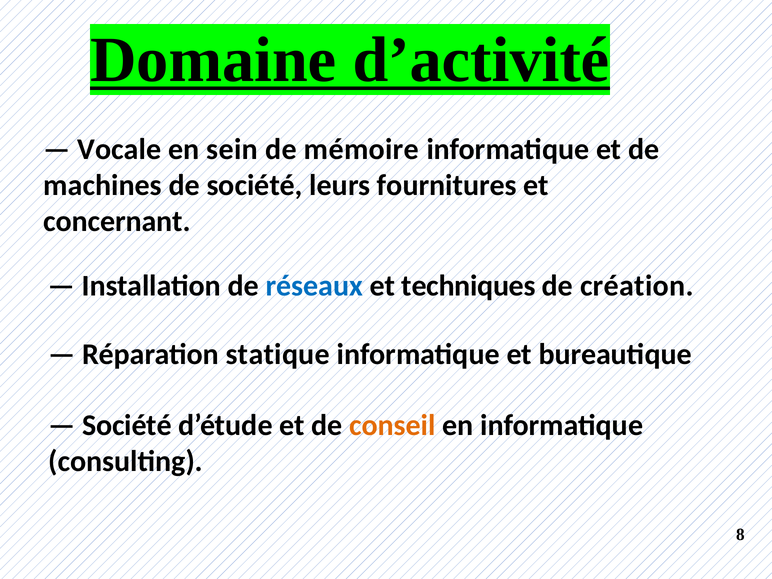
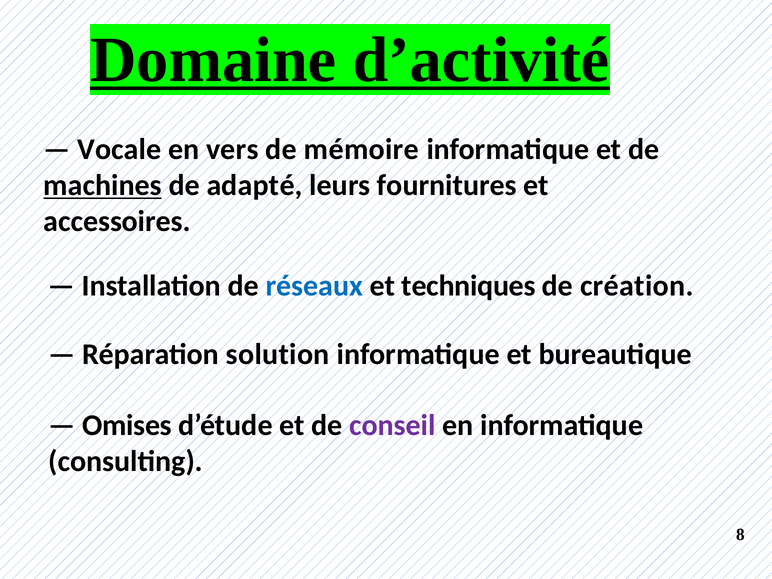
sein: sein -> vers
machines underline: none -> present
de société: société -> adapté
concernant: concernant -> accessoires
statique: statique -> solution
Société at (127, 426): Société -> Omises
conseil colour: orange -> purple
